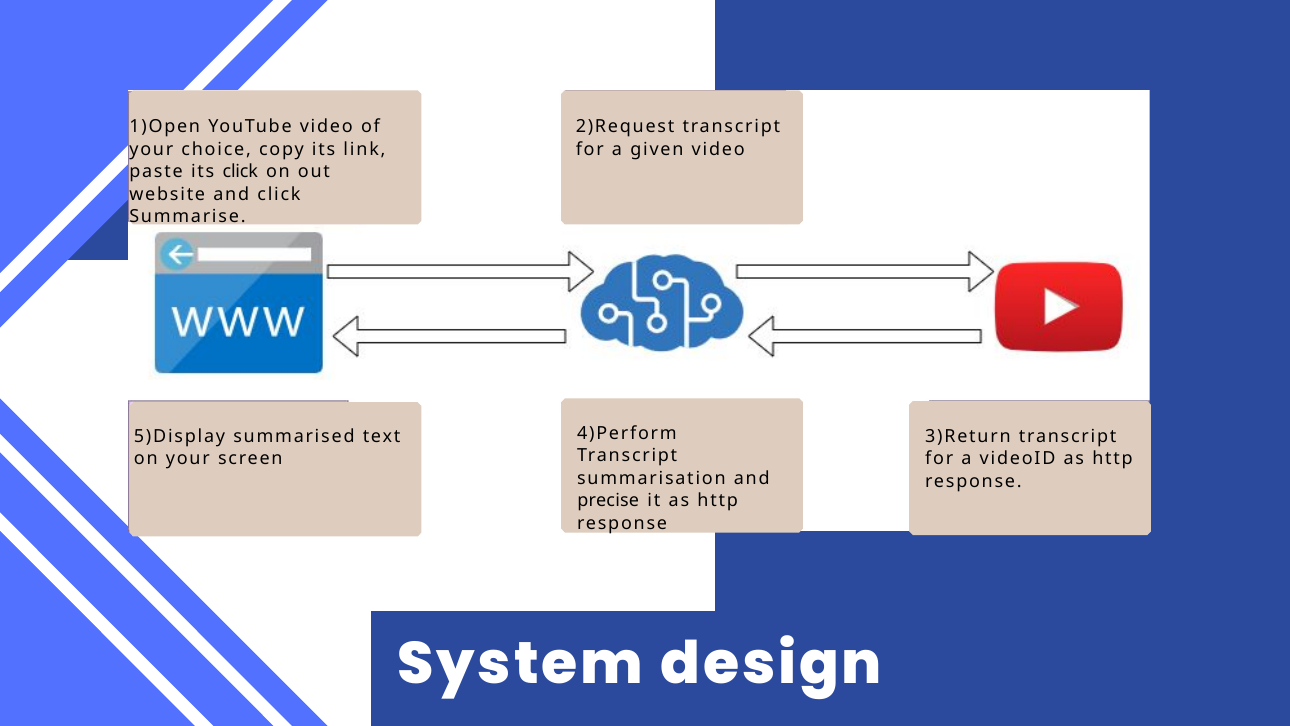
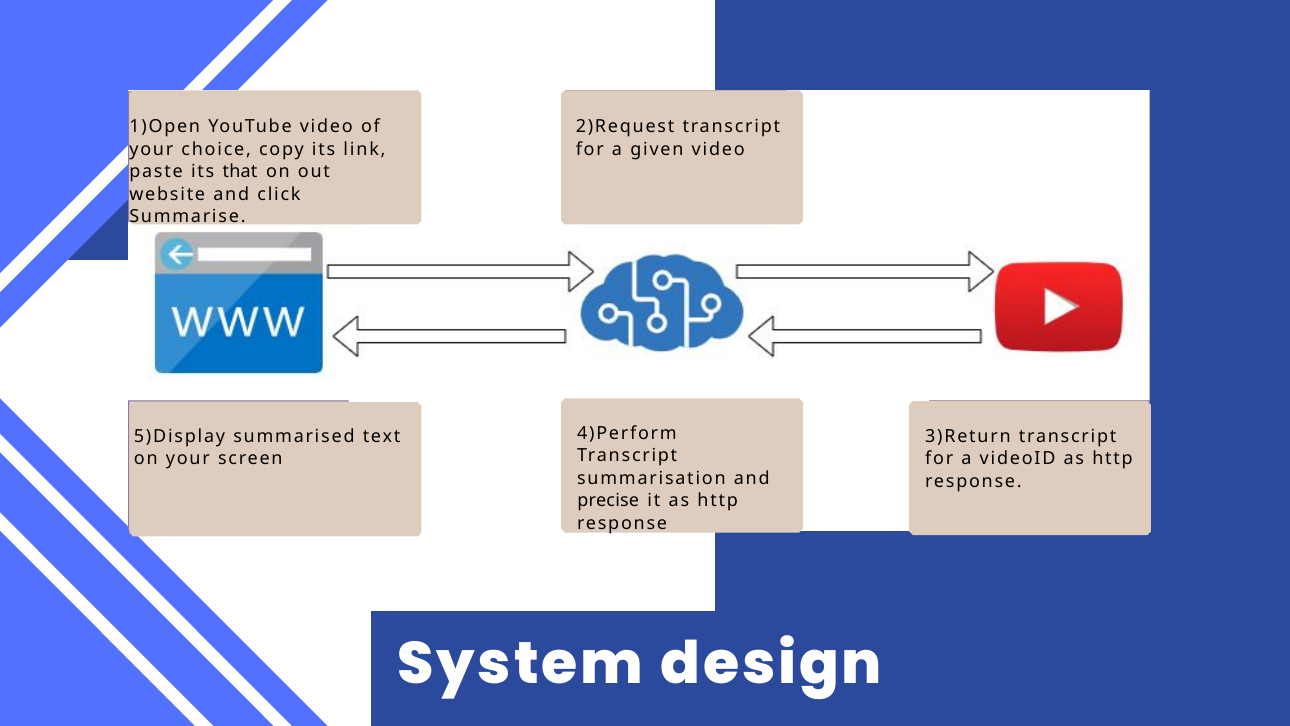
its click: click -> that
